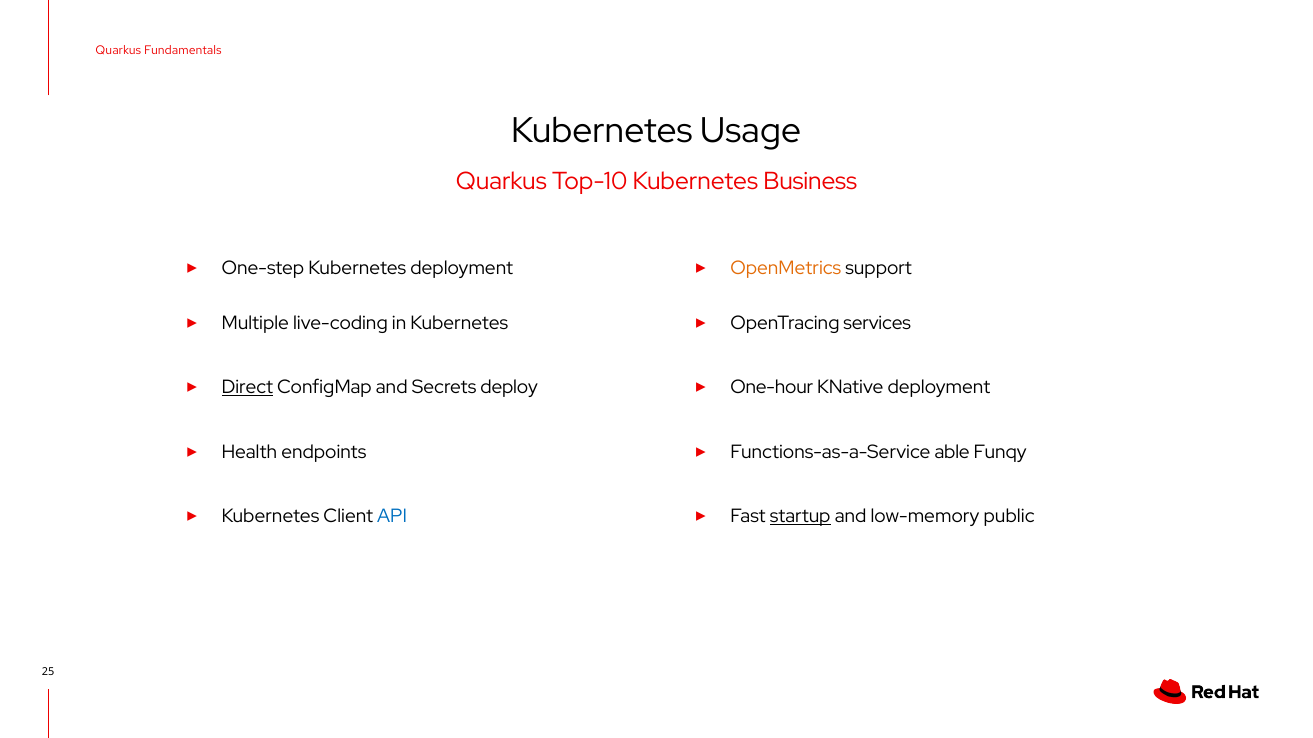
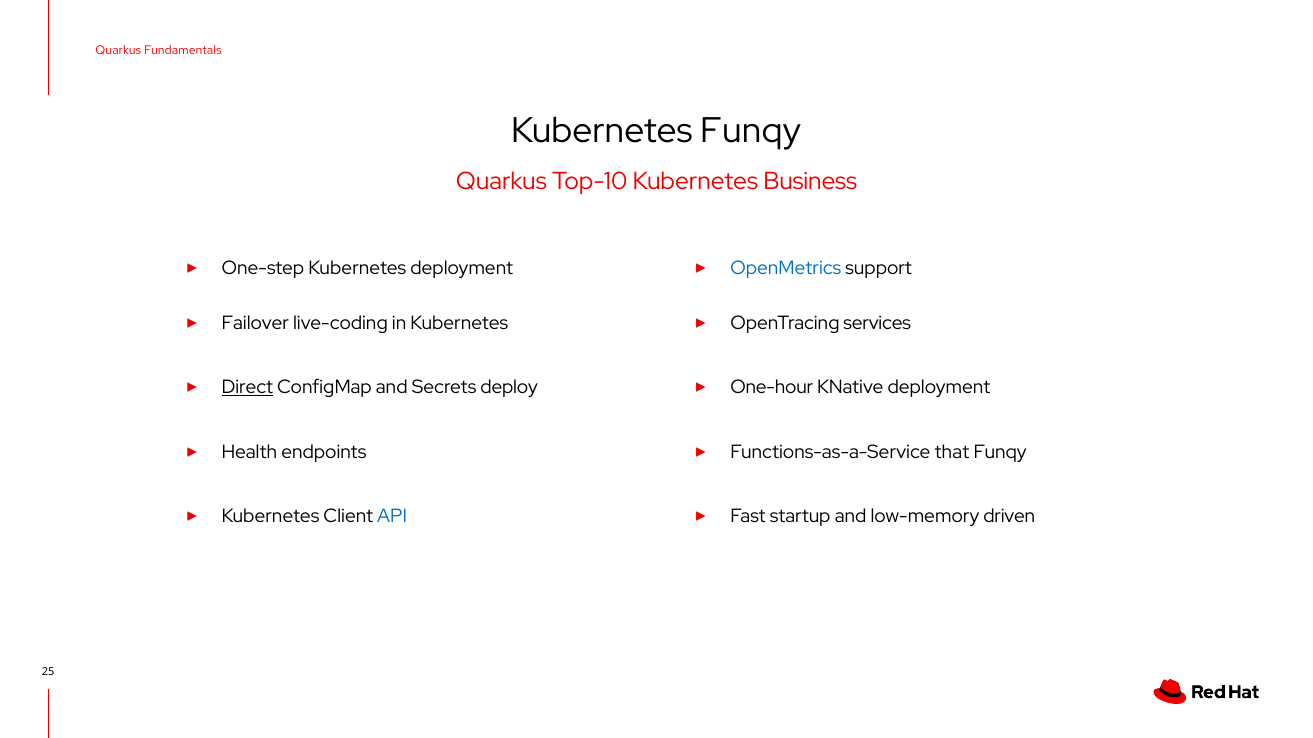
Kubernetes Usage: Usage -> Funqy
OpenMetrics colour: orange -> blue
Multiple: Multiple -> Failover
able: able -> that
startup underline: present -> none
public: public -> driven
